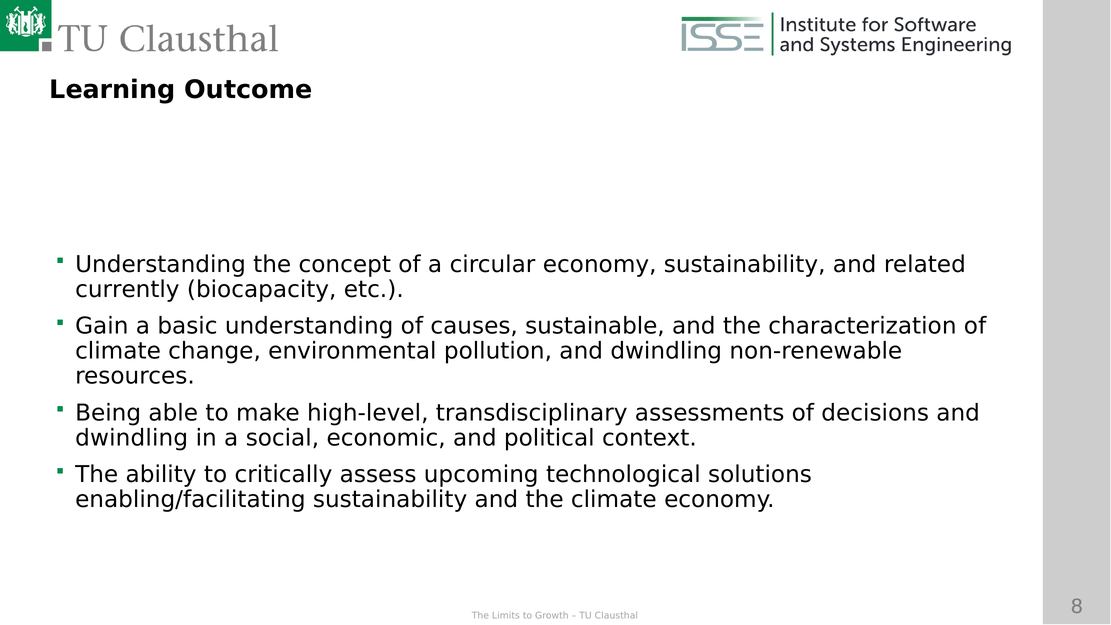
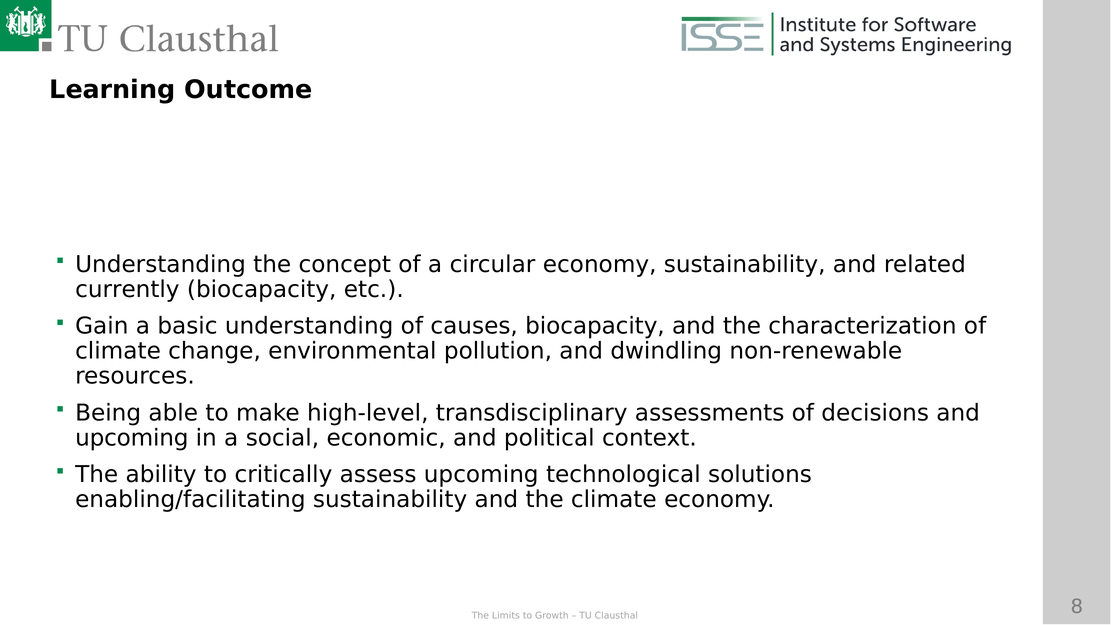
causes sustainable: sustainable -> biocapacity
dwindling at (132, 438): dwindling -> upcoming
